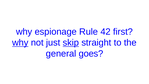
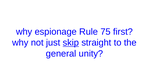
42: 42 -> 75
why at (20, 43) underline: present -> none
goes: goes -> unity
